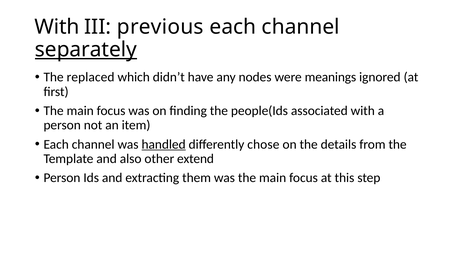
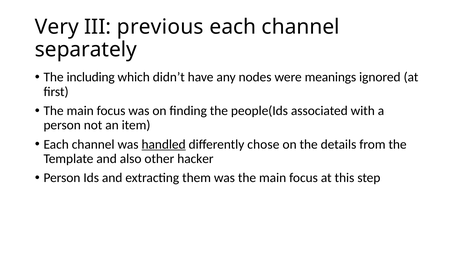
With at (57, 27): With -> Very
separately underline: present -> none
replaced: replaced -> including
extend: extend -> hacker
